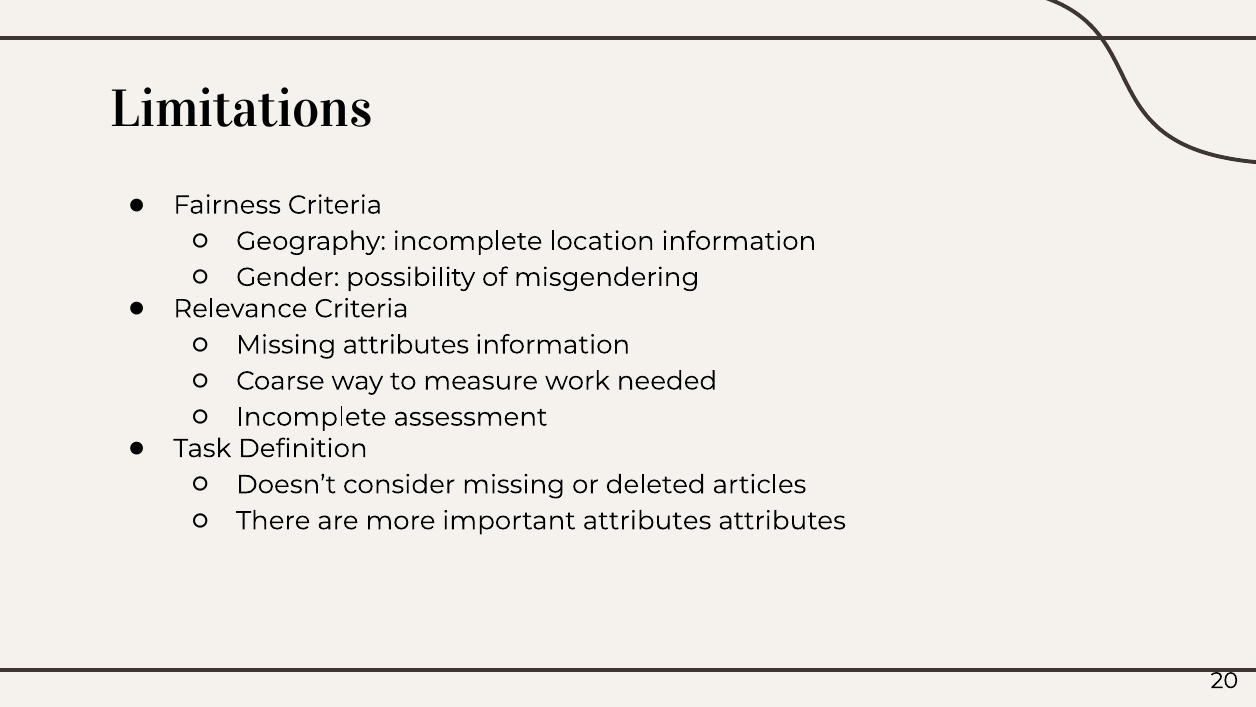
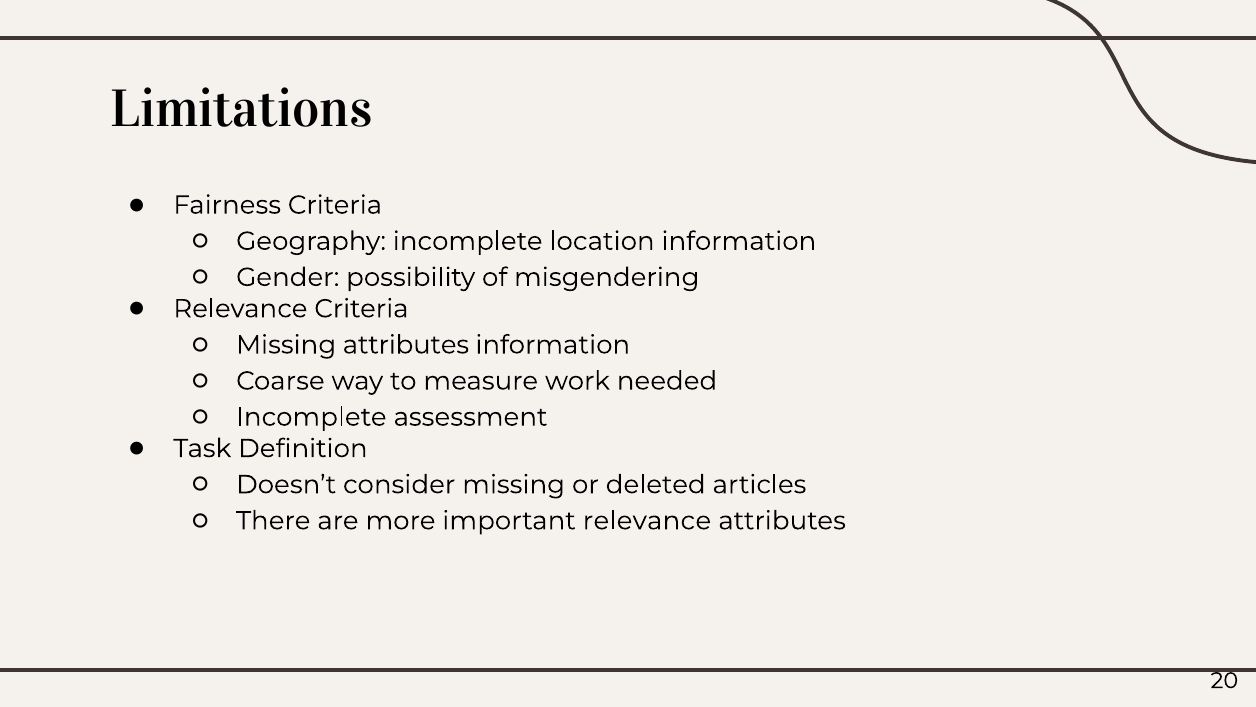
important attributes: attributes -> relevance
